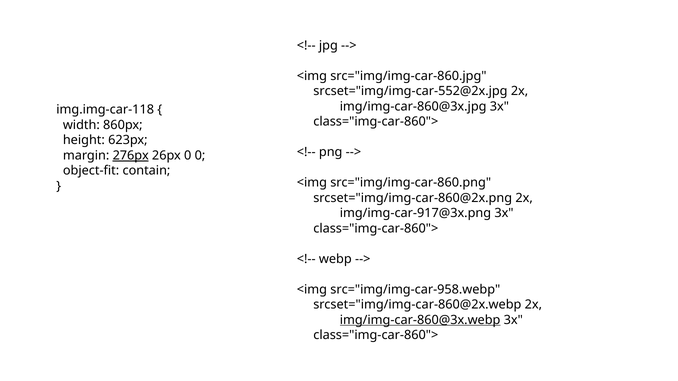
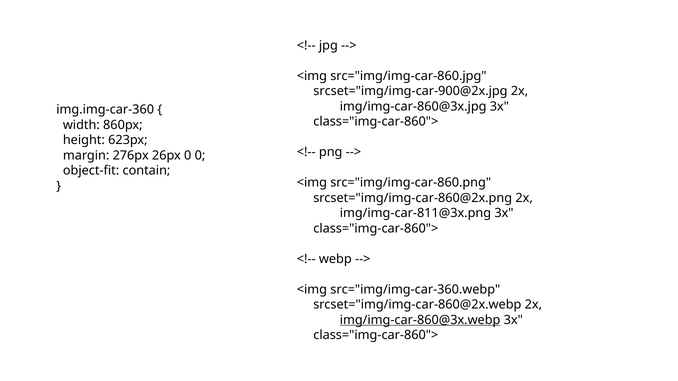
srcset="img/img-car-552@2x.jpg: srcset="img/img-car-552@2x.jpg -> srcset="img/img-car-900@2x.jpg
img.img-car-118: img.img-car-118 -> img.img-car-360
276px underline: present -> none
img/img-car-917@3x.png: img/img-car-917@3x.png -> img/img-car-811@3x.png
src="img/img-car-958.webp: src="img/img-car-958.webp -> src="img/img-car-360.webp
